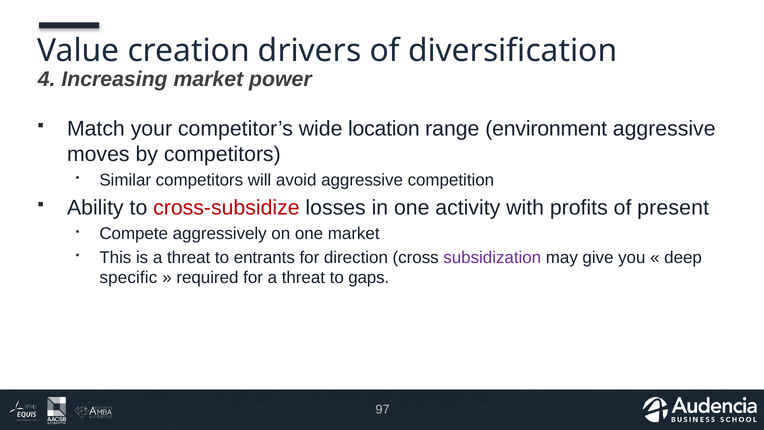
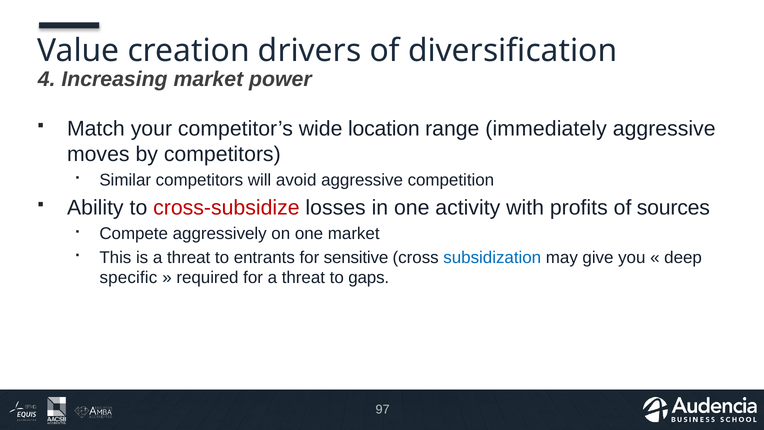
environment: environment -> immediately
present: present -> sources
direction: direction -> sensitive
subsidization colour: purple -> blue
